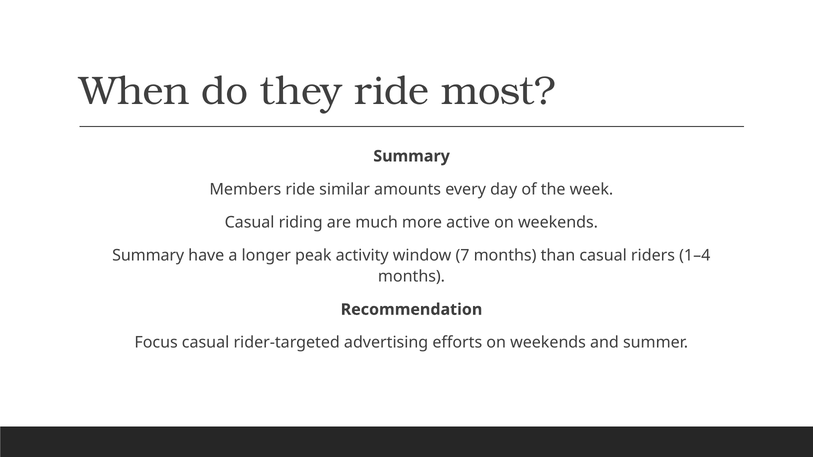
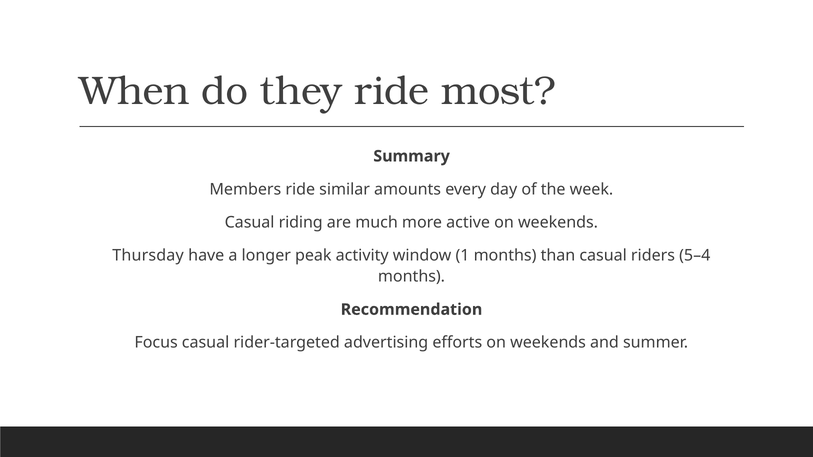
Summary at (148, 255): Summary -> Thursday
7: 7 -> 1
1–4: 1–4 -> 5–4
